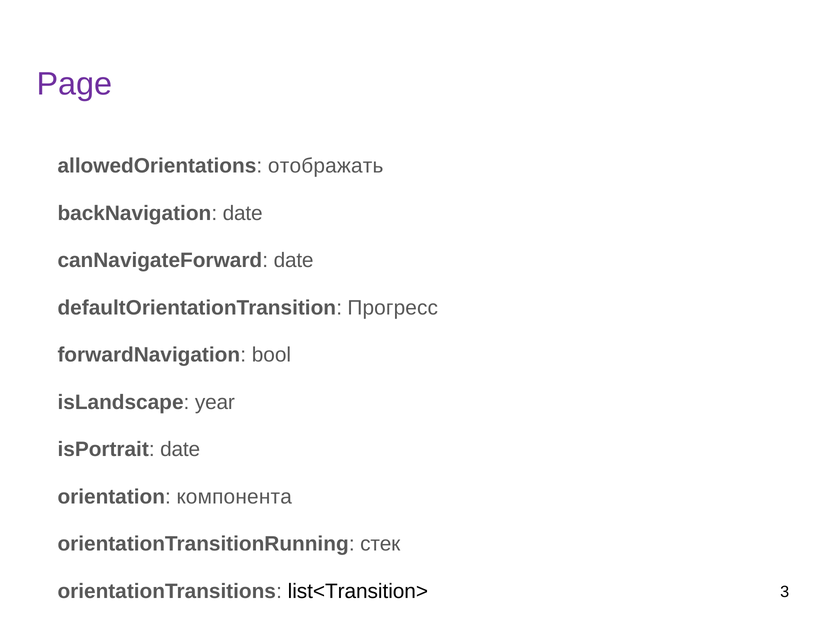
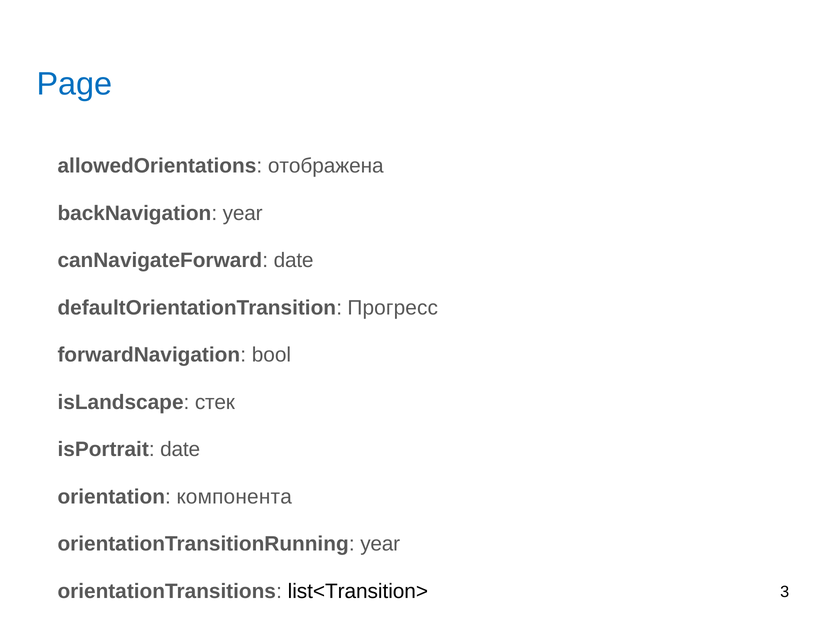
Page colour: purple -> blue
отображать: отображать -> отображена
backNavigation date: date -> year
year: year -> стек
orientationTransitionRunning стек: стек -> year
